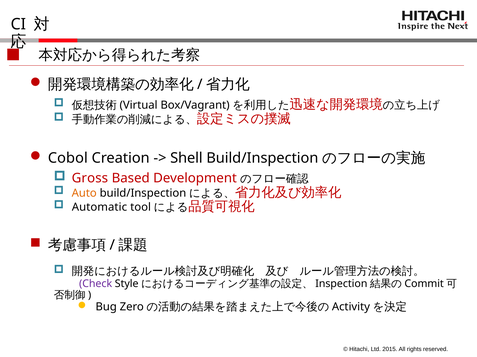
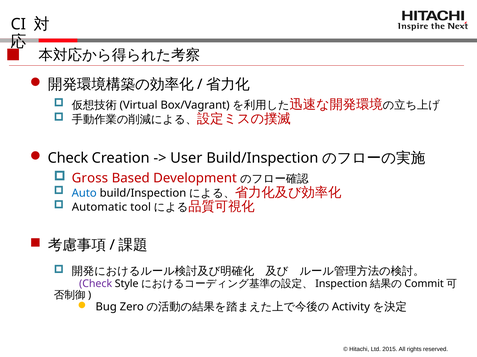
Cobol at (68, 158): Cobol -> Check
Shell: Shell -> User
Auto colour: orange -> blue
